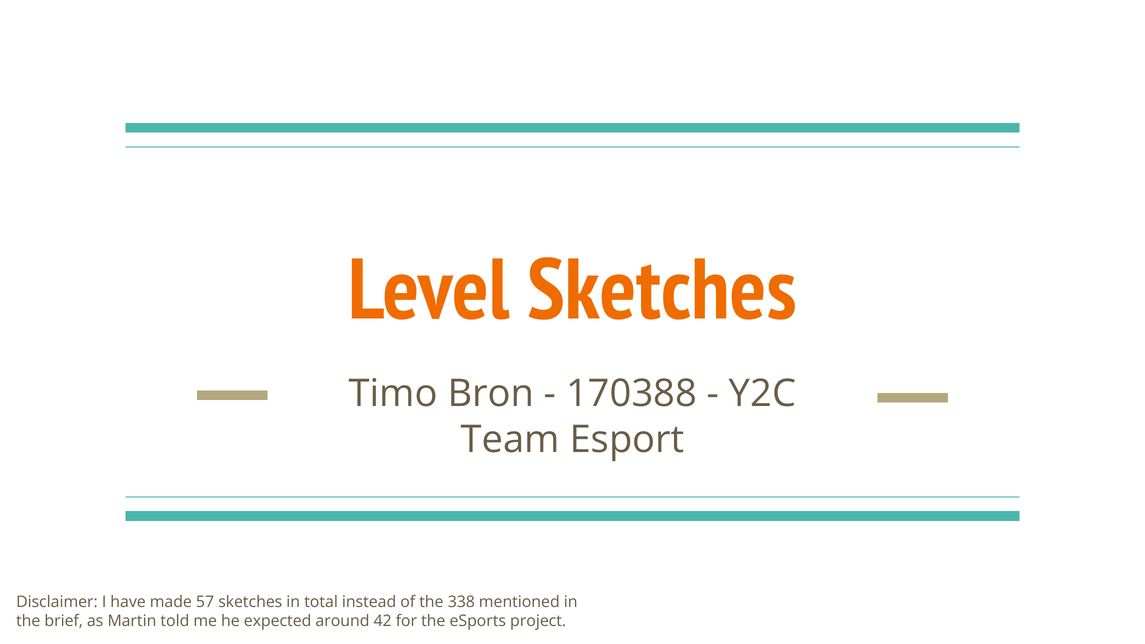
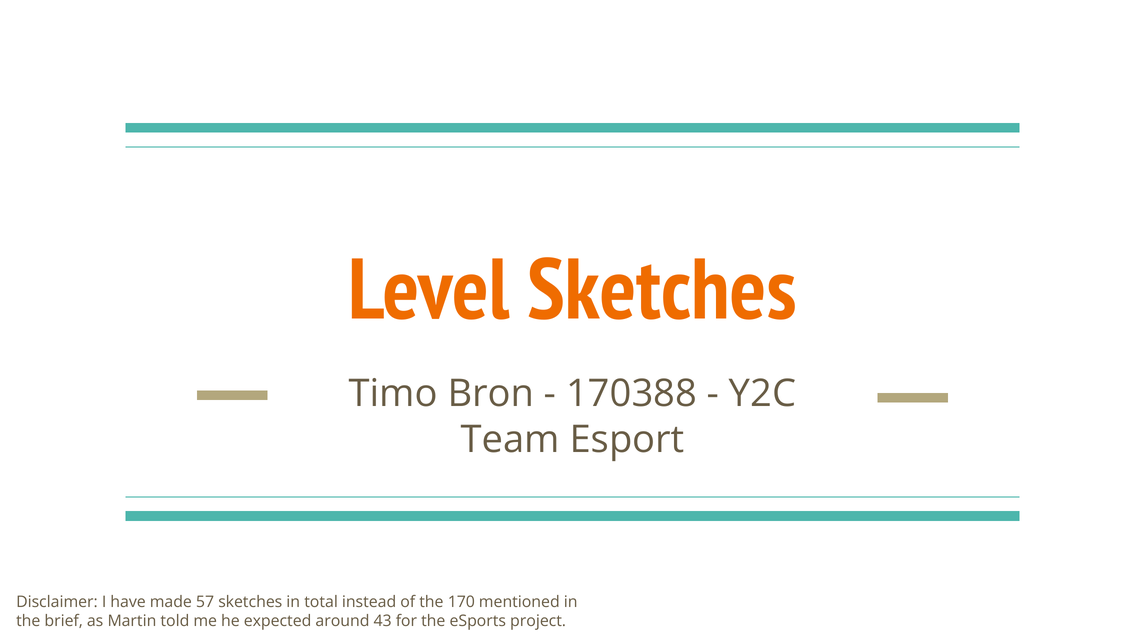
338: 338 -> 170
42: 42 -> 43
